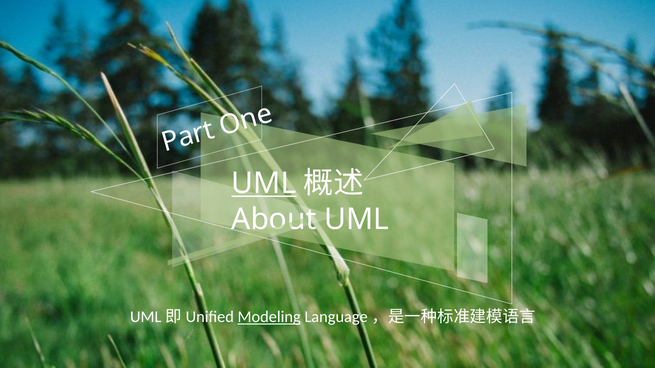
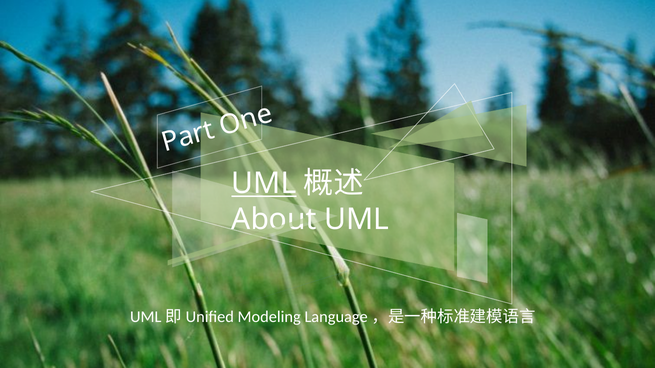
Modeling underline: present -> none
